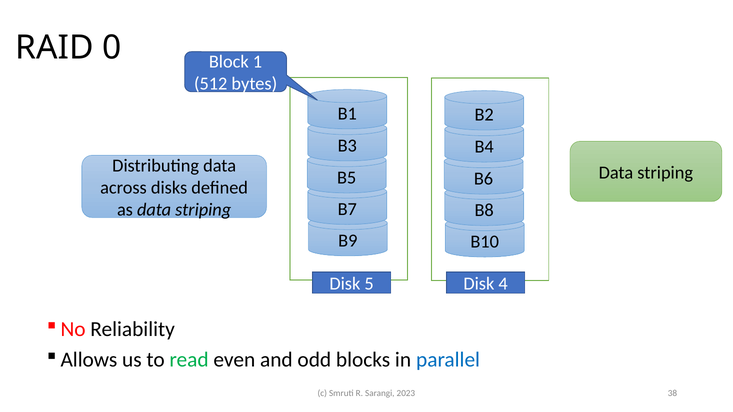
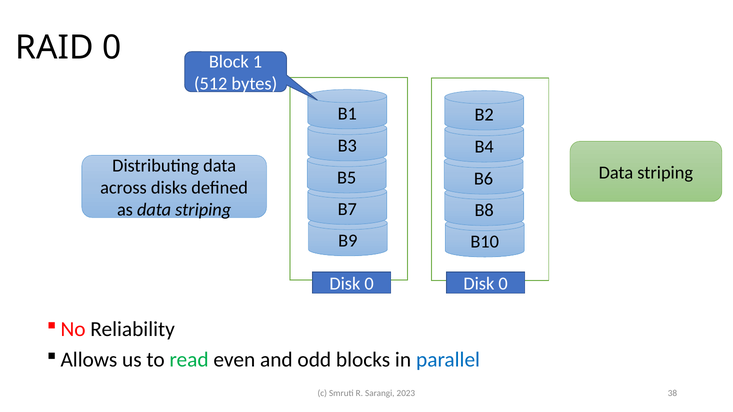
5 at (369, 284): 5 -> 0
4 at (503, 284): 4 -> 0
